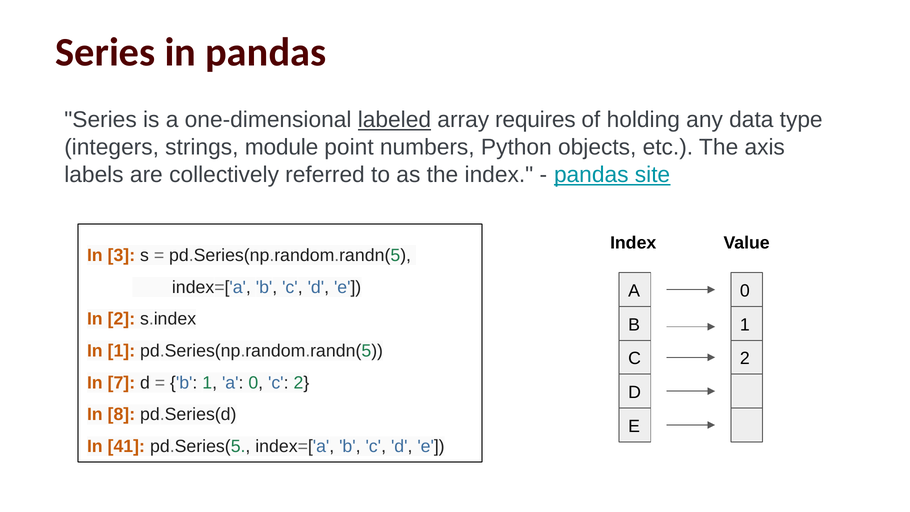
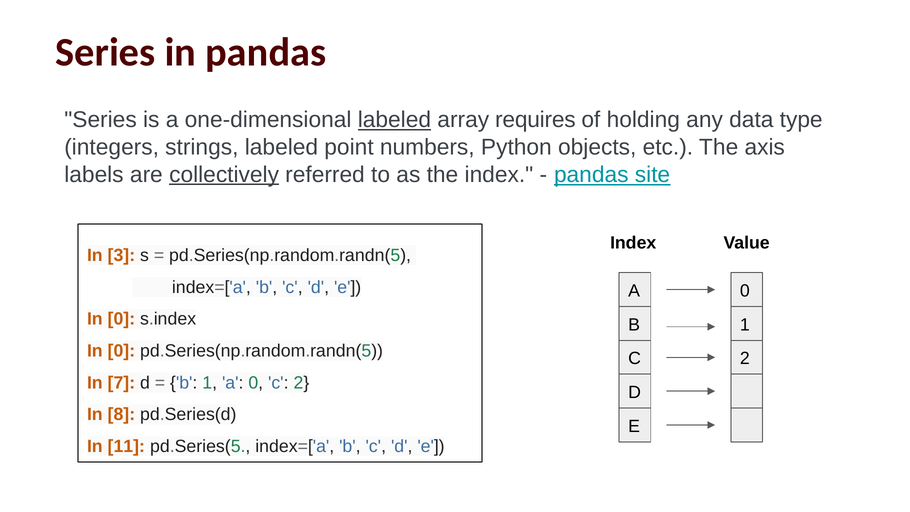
strings module: module -> labeled
collectively underline: none -> present
2 at (121, 319): 2 -> 0
1 at (121, 351): 1 -> 0
41: 41 -> 11
